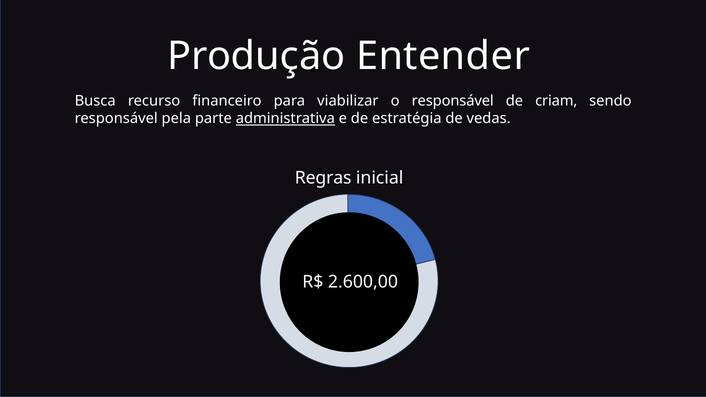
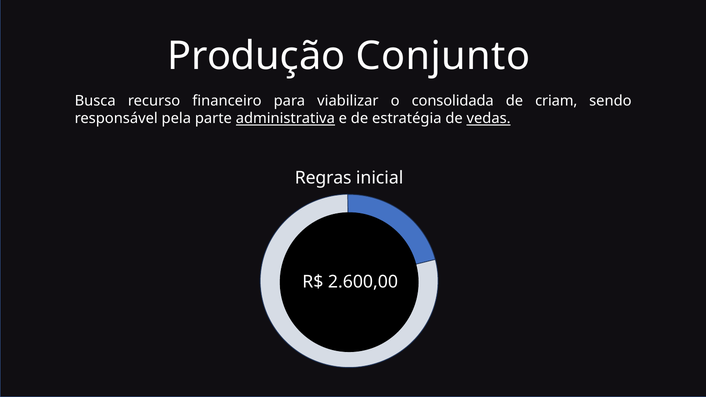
Entender: Entender -> Conjunto
o responsável: responsável -> consolidada
vedas underline: none -> present
